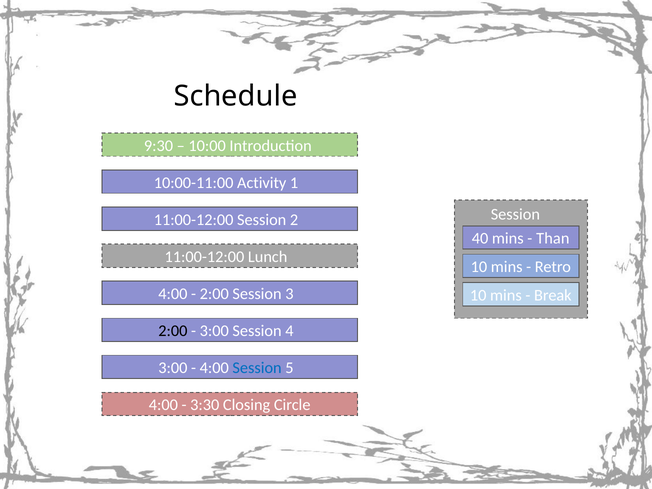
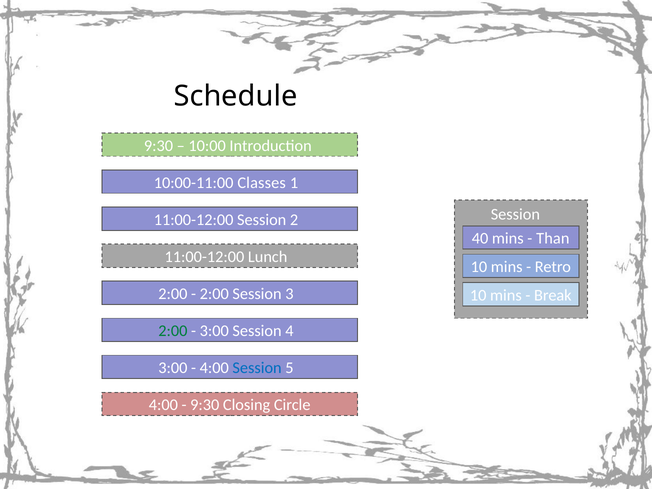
Activity: Activity -> Classes
4:00 at (173, 294): 4:00 -> 2:00
2:00 at (173, 331) colour: black -> green
3:30 at (205, 405): 3:30 -> 9:30
